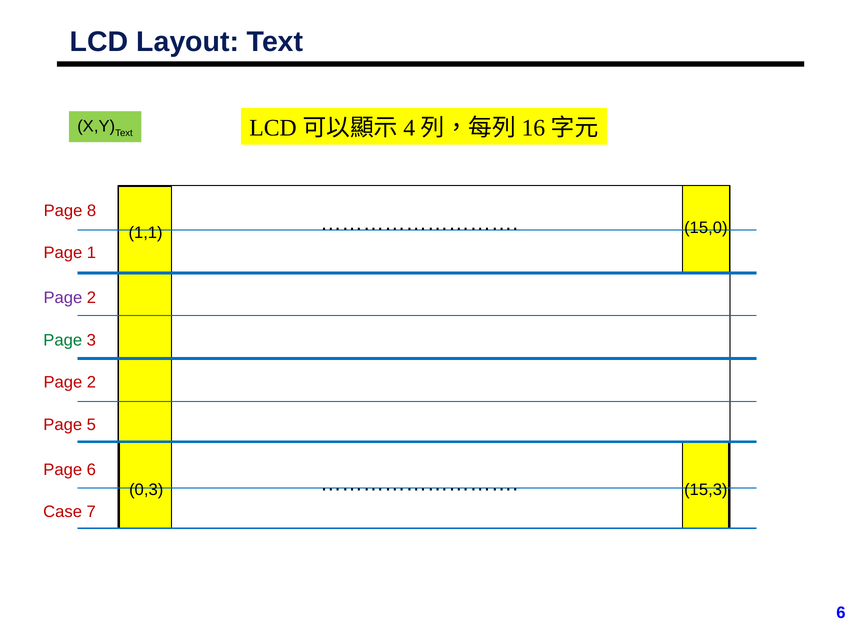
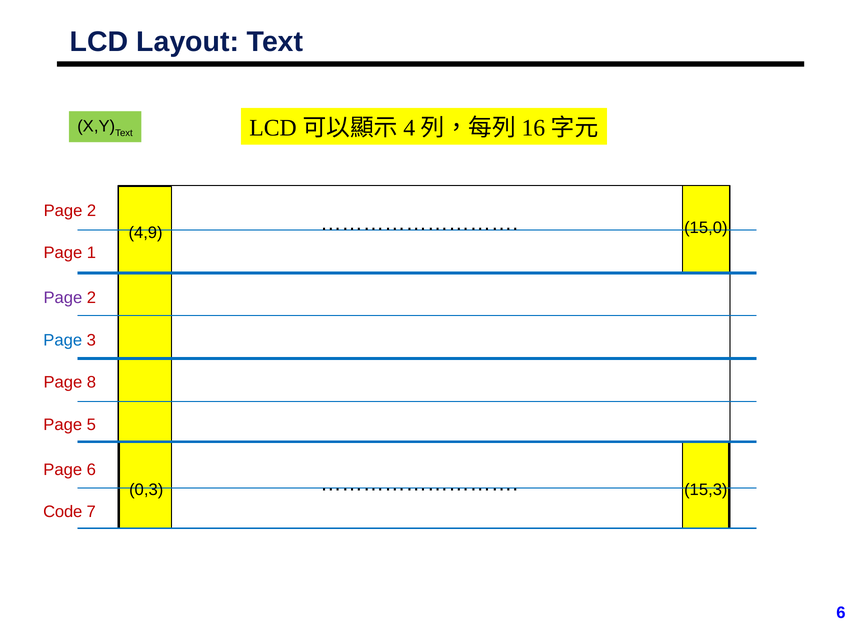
8 at (92, 211): 8 -> 2
1,1: 1,1 -> 4,9
Page at (63, 340) colour: green -> blue
2 at (91, 383): 2 -> 8
Case: Case -> Code
